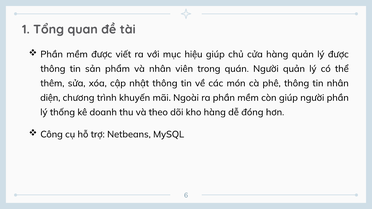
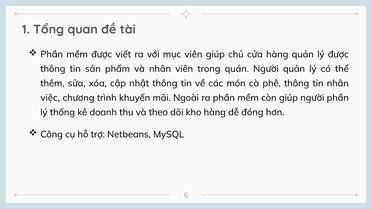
mục hiệu: hiệu -> viên
diện: diện -> việc
